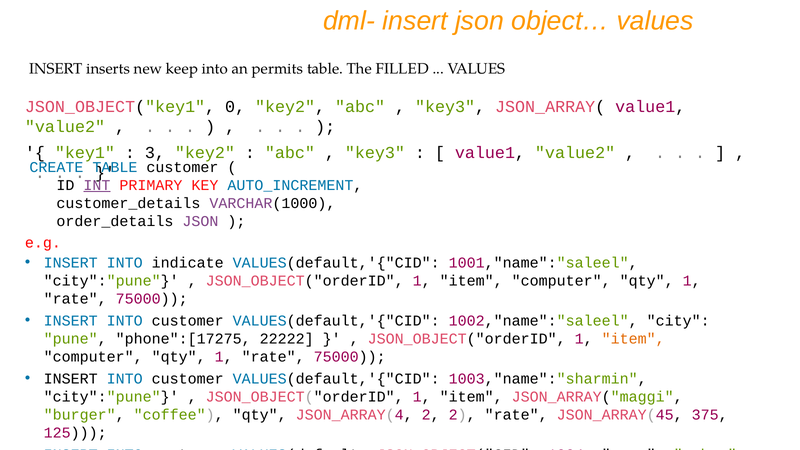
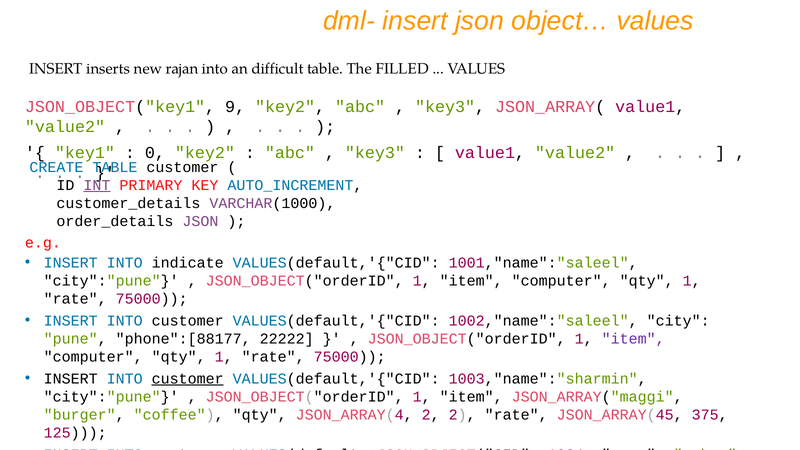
keep: keep -> rajan
permits: permits -> difficult
0: 0 -> 9
3: 3 -> 0
phone":[17275: phone":[17275 -> phone":[88177
item at (633, 339) colour: orange -> purple
customer at (188, 379) underline: none -> present
